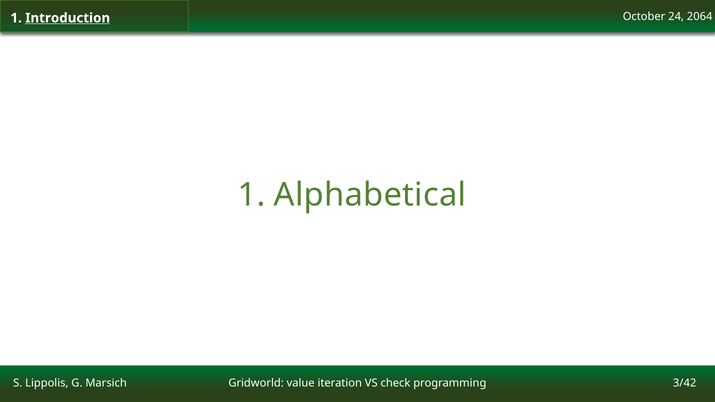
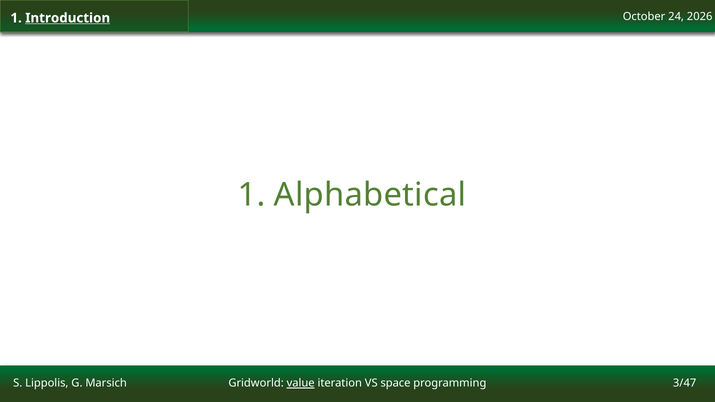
2064: 2064 -> 2026
3/42: 3/42 -> 3/47
value underline: none -> present
check: check -> space
